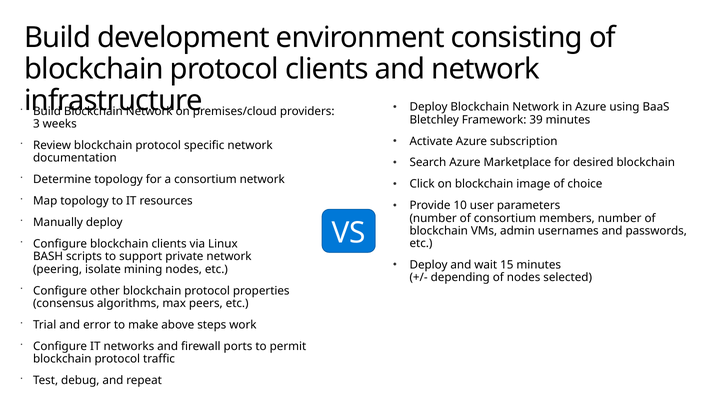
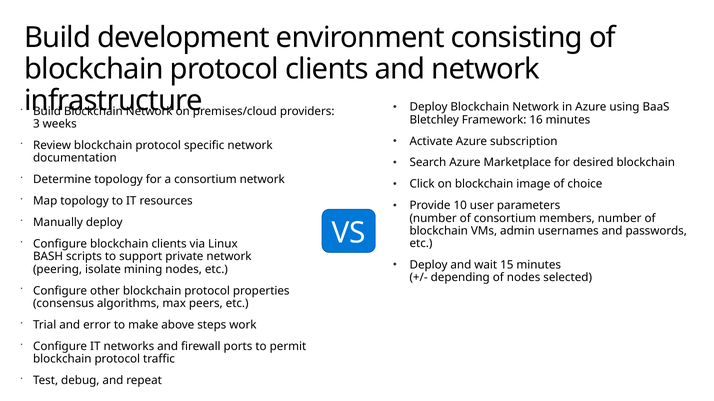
39: 39 -> 16
